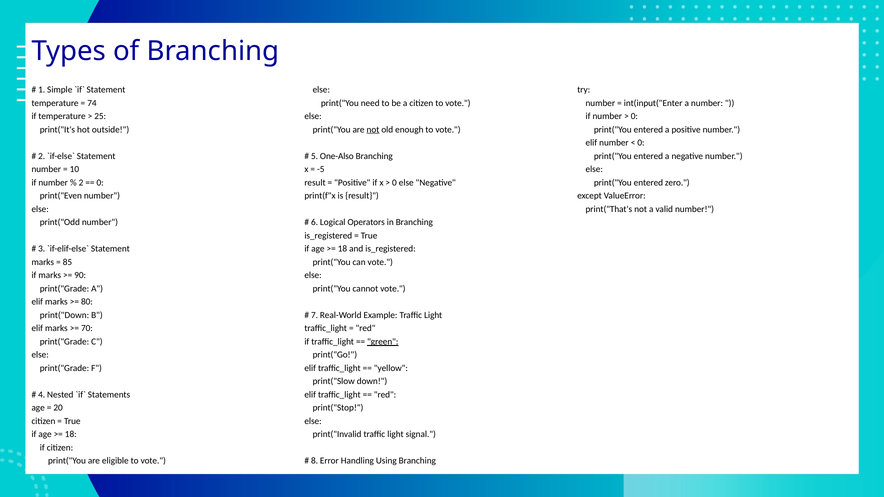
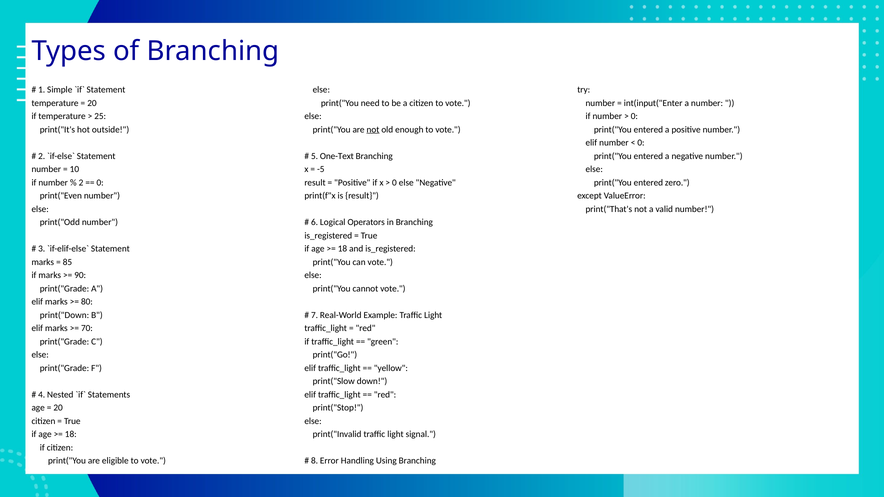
74 at (92, 103): 74 -> 20
One-Also: One-Also -> One-Text
green underline: present -> none
